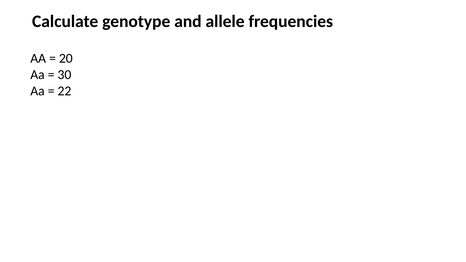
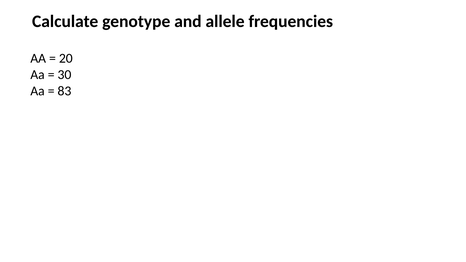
22: 22 -> 83
